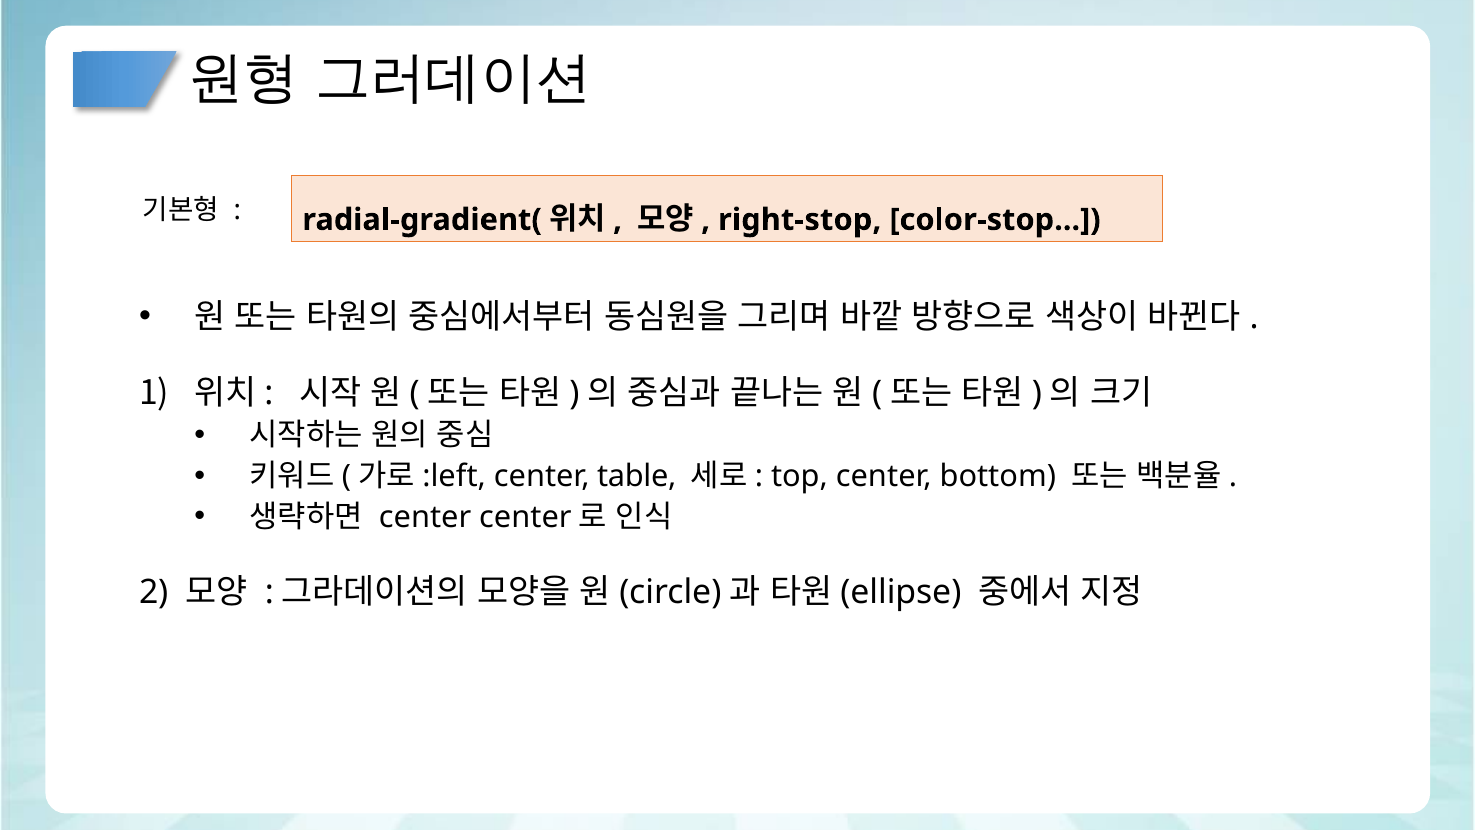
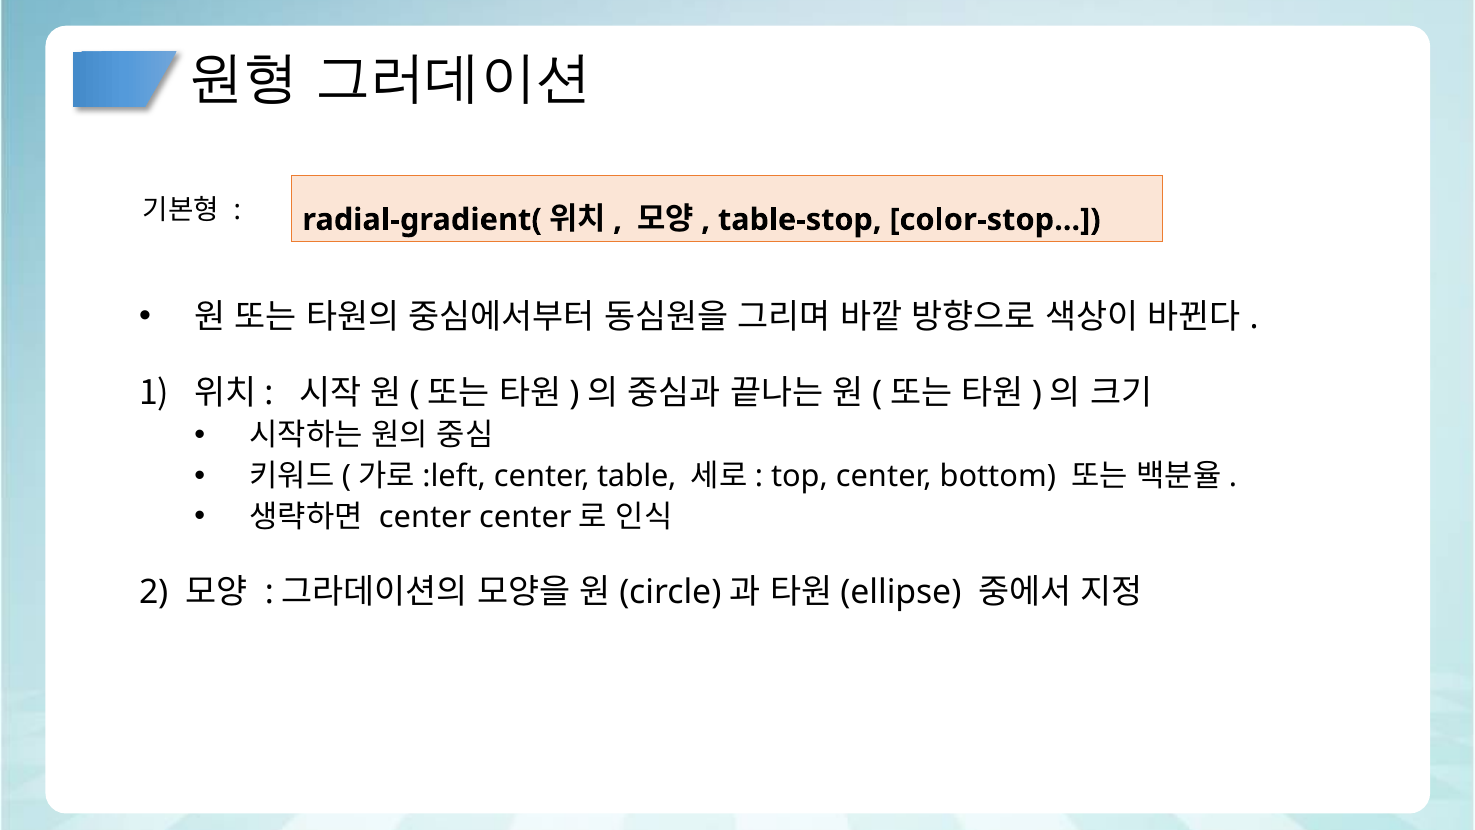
right-stop: right-stop -> table-stop
